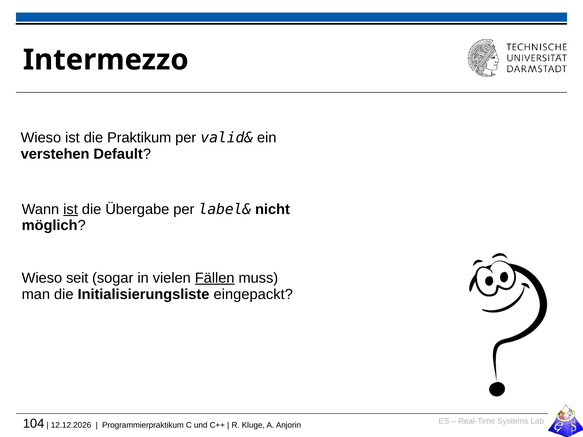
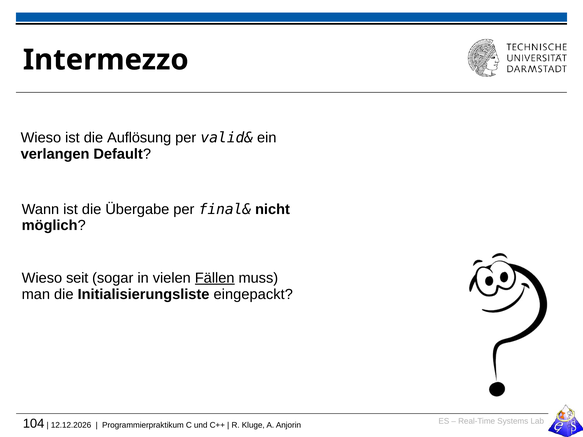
Praktikum: Praktikum -> Auflösung
verstehen: verstehen -> verlangen
ist at (71, 209) underline: present -> none
label&: label& -> final&
